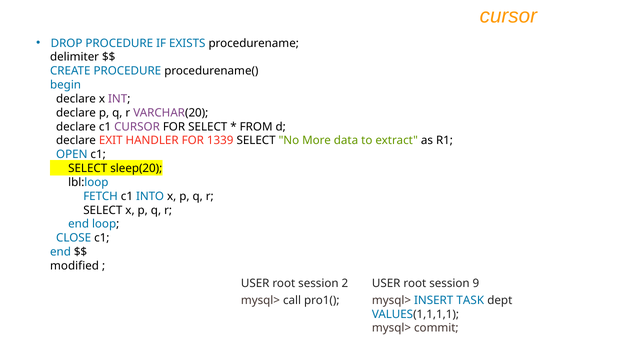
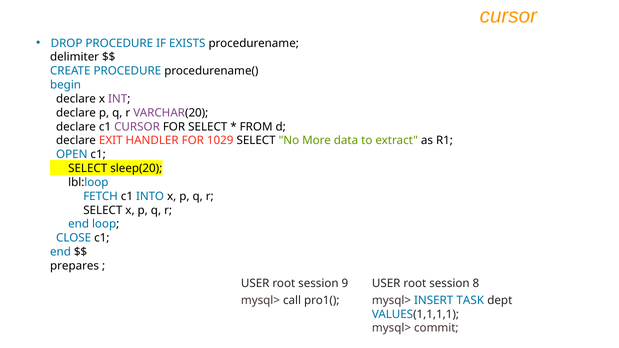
1339: 1339 -> 1029
modified: modified -> prepares
2: 2 -> 9
9: 9 -> 8
